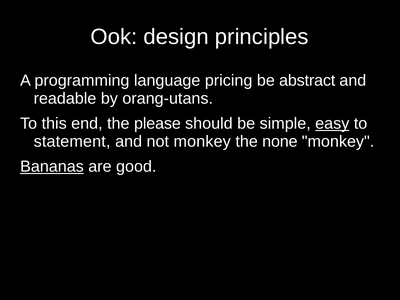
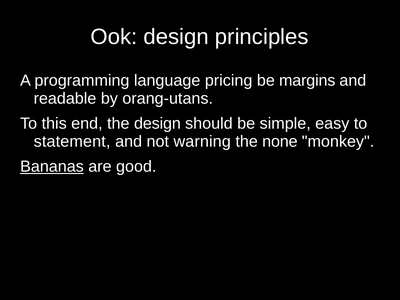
abstract: abstract -> margins
the please: please -> design
easy underline: present -> none
not monkey: monkey -> warning
